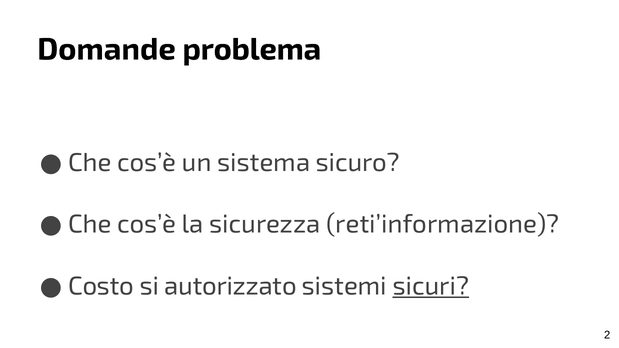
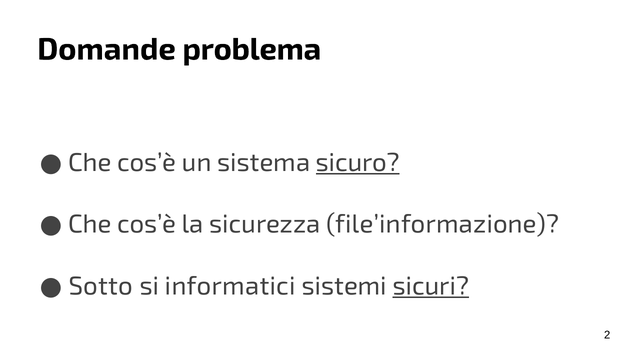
sicuro underline: none -> present
reti’informazione: reti’informazione -> file’informazione
Costo: Costo -> Sotto
autorizzato: autorizzato -> informatici
